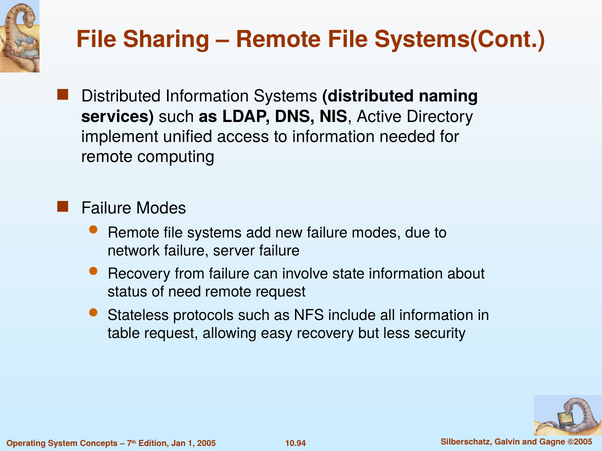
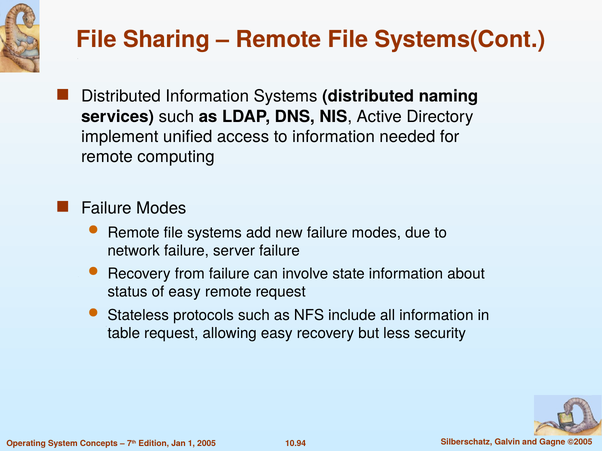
of need: need -> easy
